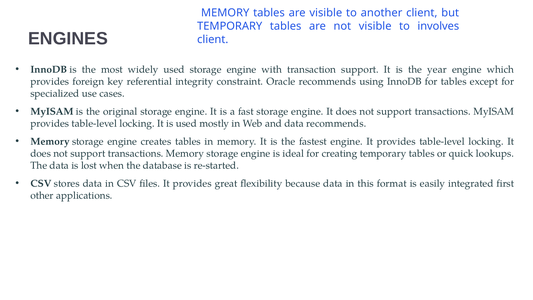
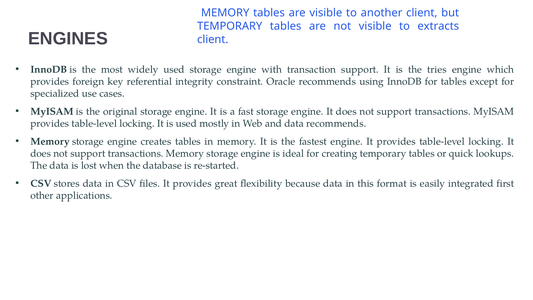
involves: involves -> extracts
year: year -> tries
